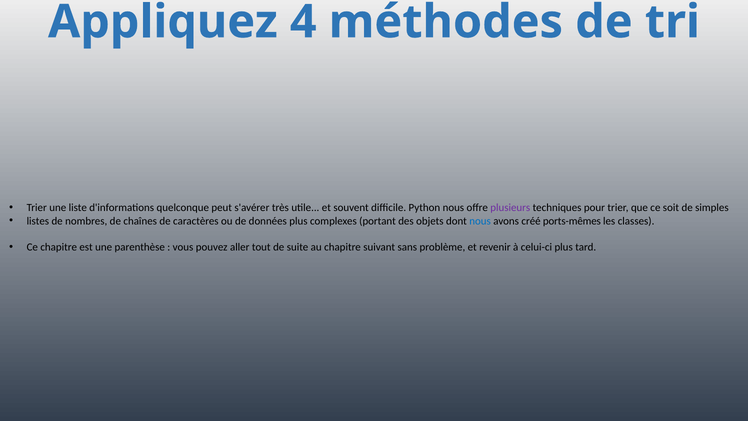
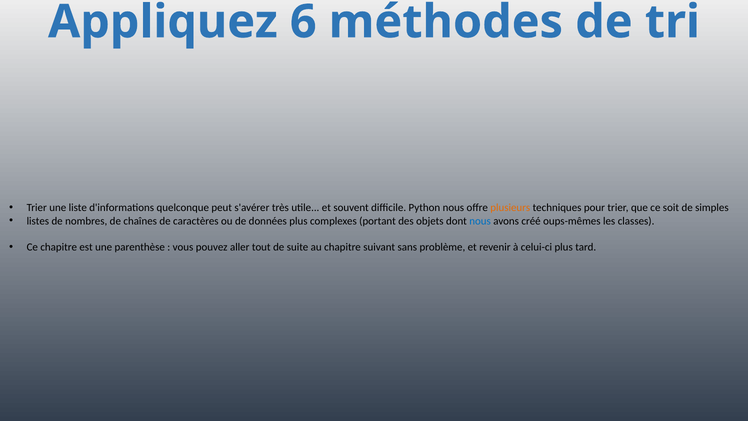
4: 4 -> 6
plusieurs colour: purple -> orange
ports-mêmes: ports-mêmes -> oups-mêmes
